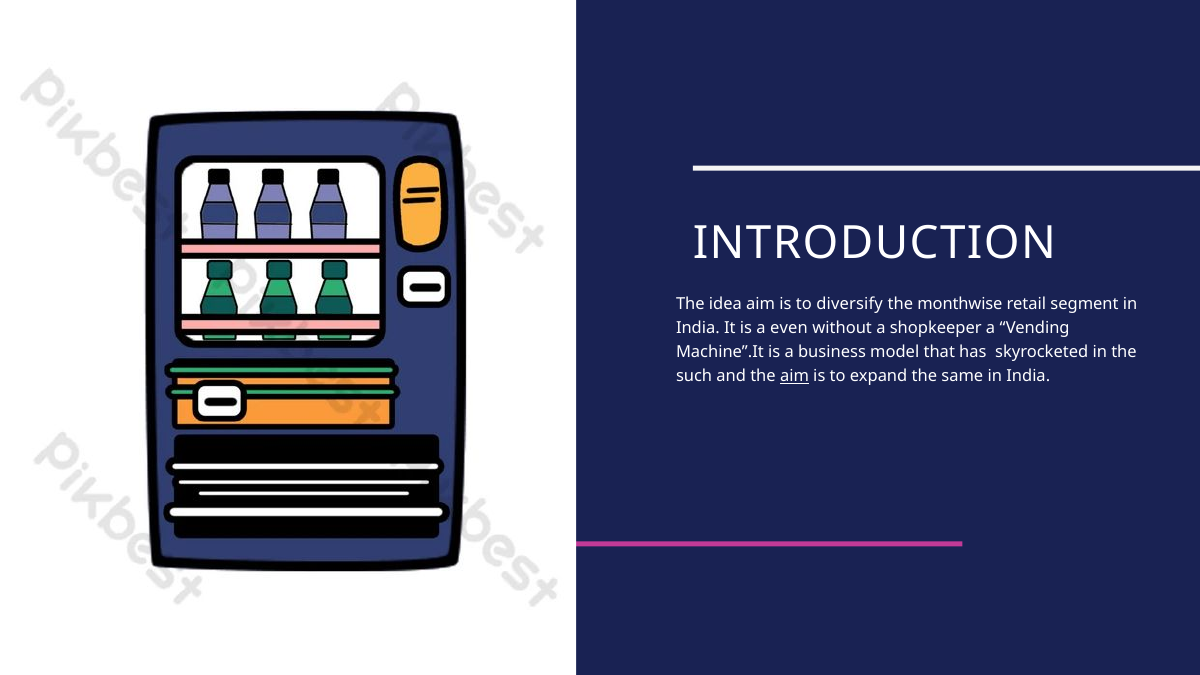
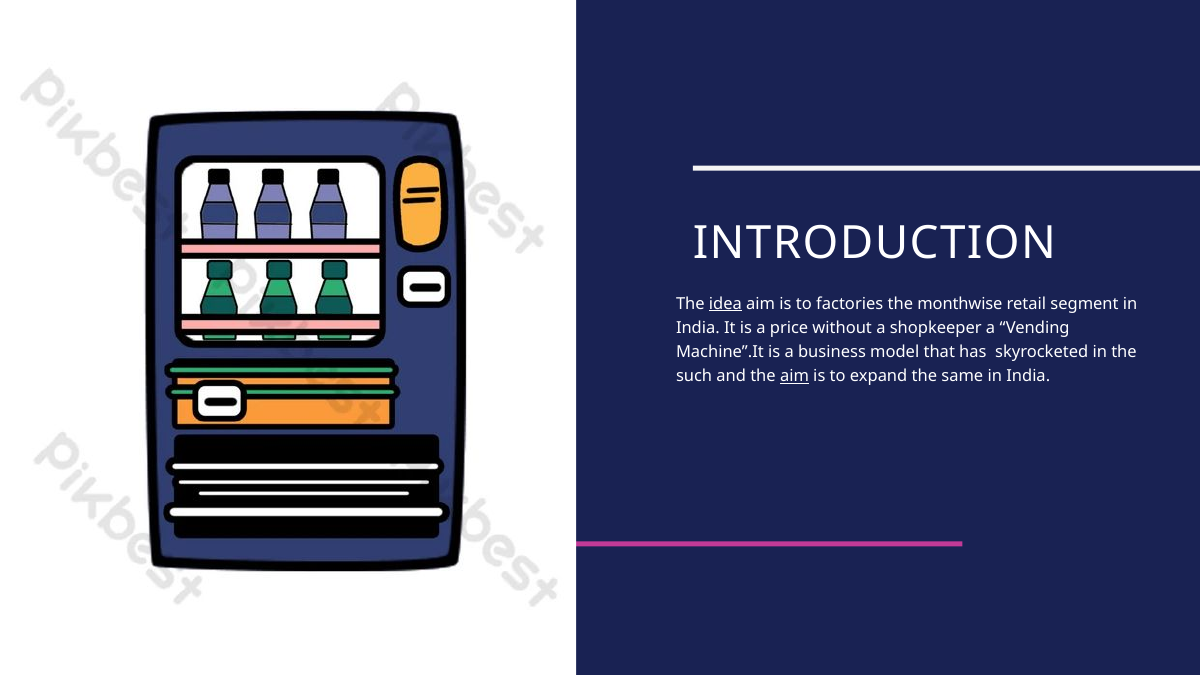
idea underline: none -> present
diversify: diversify -> factories
even: even -> price
